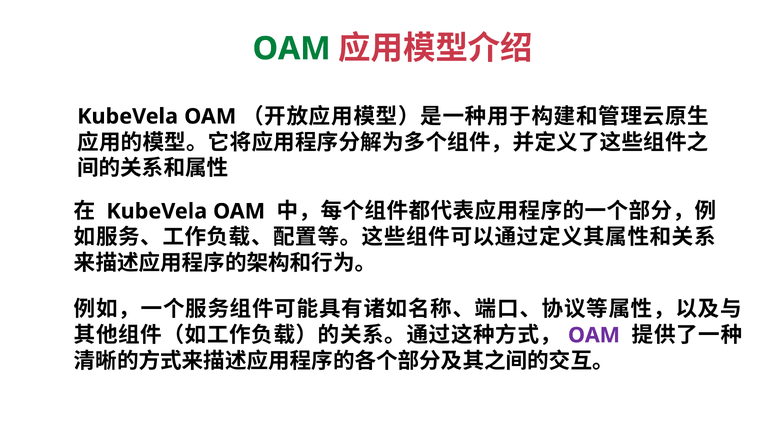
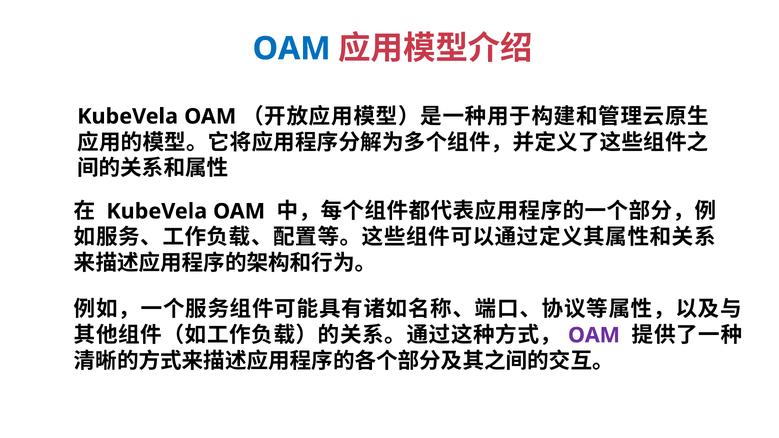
OAM at (292, 49) colour: green -> blue
